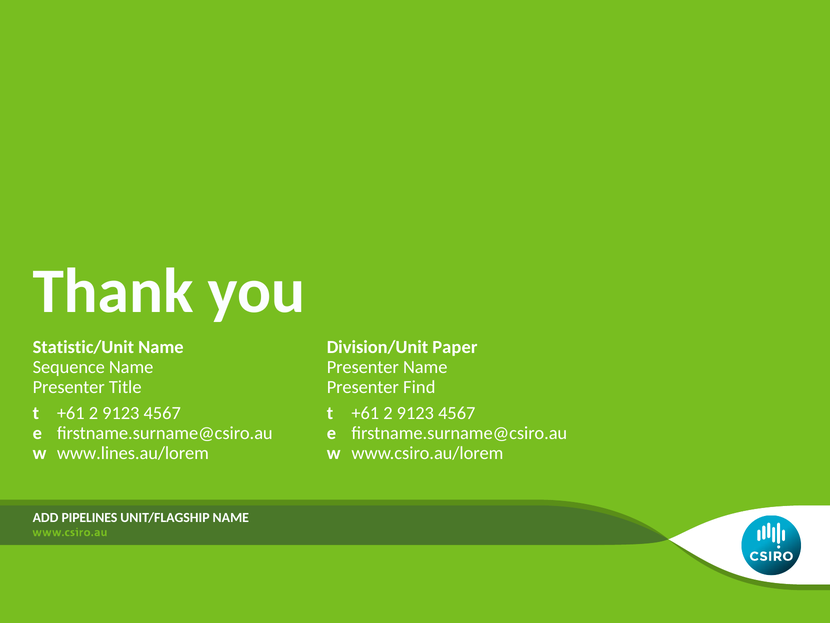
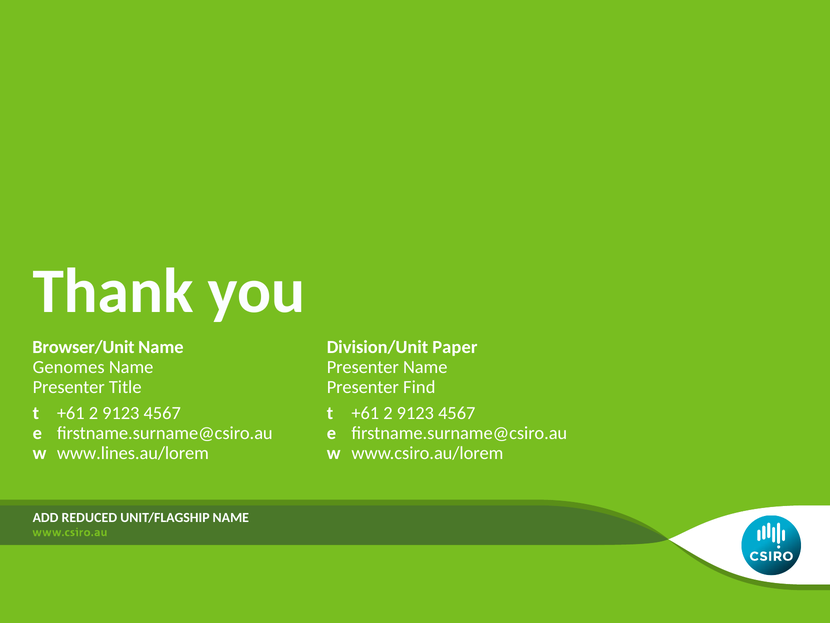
Statistic/Unit: Statistic/Unit -> Browser/Unit
Sequence: Sequence -> Genomes
PIPELINES: PIPELINES -> REDUCED
